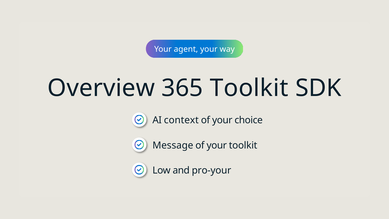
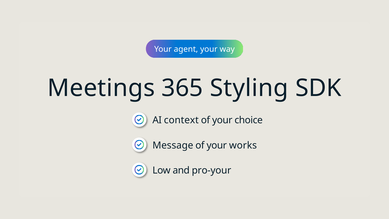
Overview: Overview -> Meetings
365 Toolkit: Toolkit -> Styling
your toolkit: toolkit -> works
